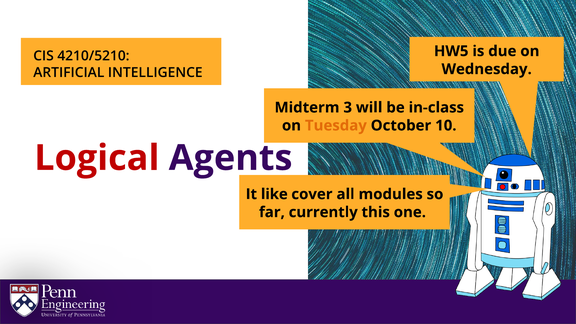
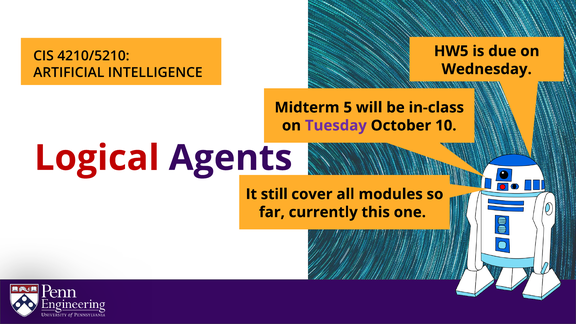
3: 3 -> 5
Tuesday colour: orange -> purple
like: like -> still
